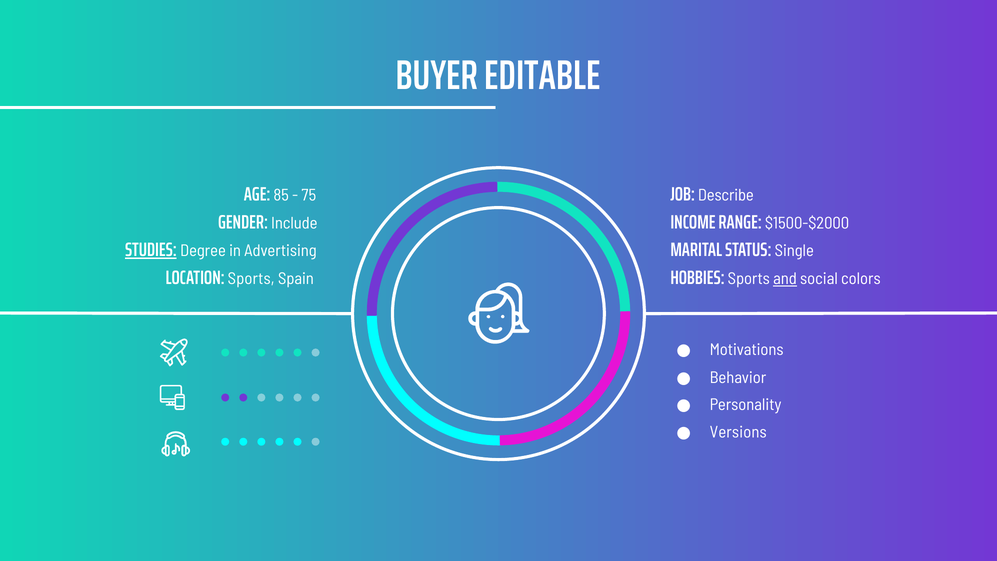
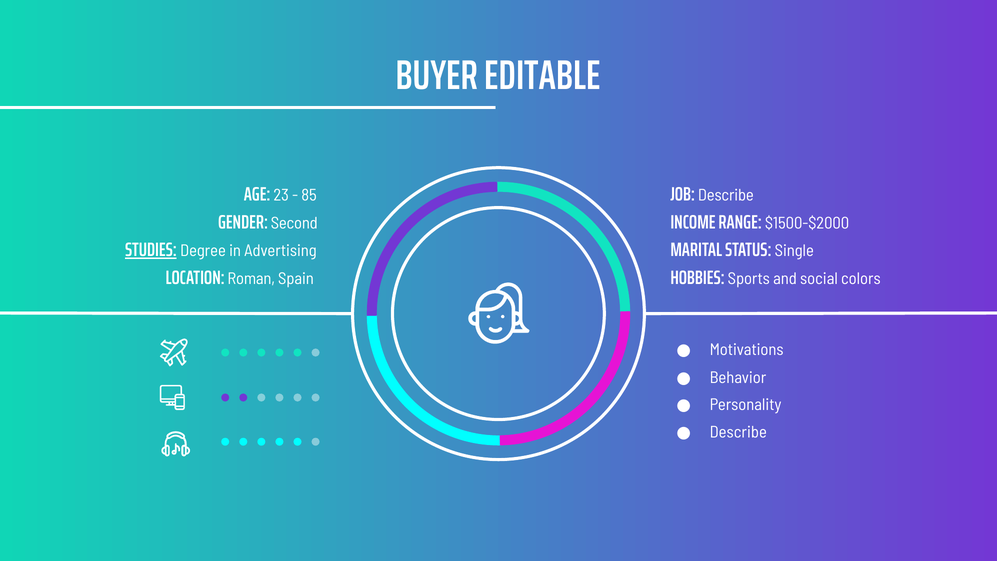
85: 85 -> 23
75: 75 -> 85
Include: Include -> Second
LOCATION Sports: Sports -> Roman
and underline: present -> none
Versions at (738, 432): Versions -> Describe
